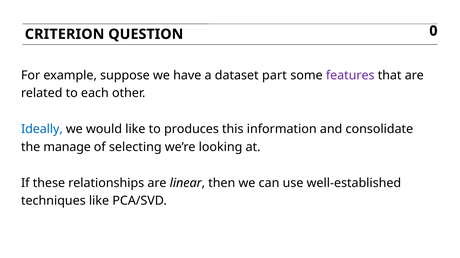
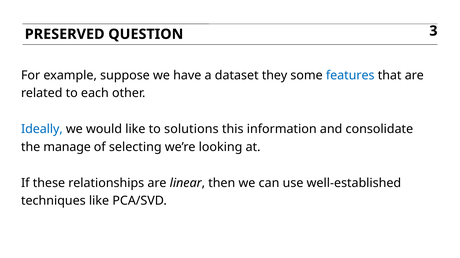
CRITERION: CRITERION -> PRESERVED
0: 0 -> 3
part: part -> they
features colour: purple -> blue
produces: produces -> solutions
